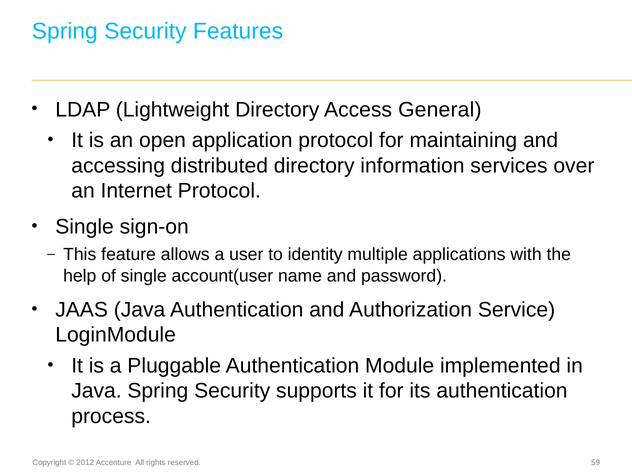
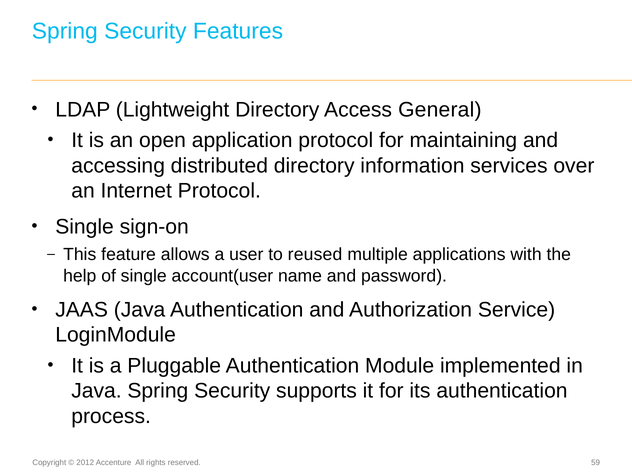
identity: identity -> reused
